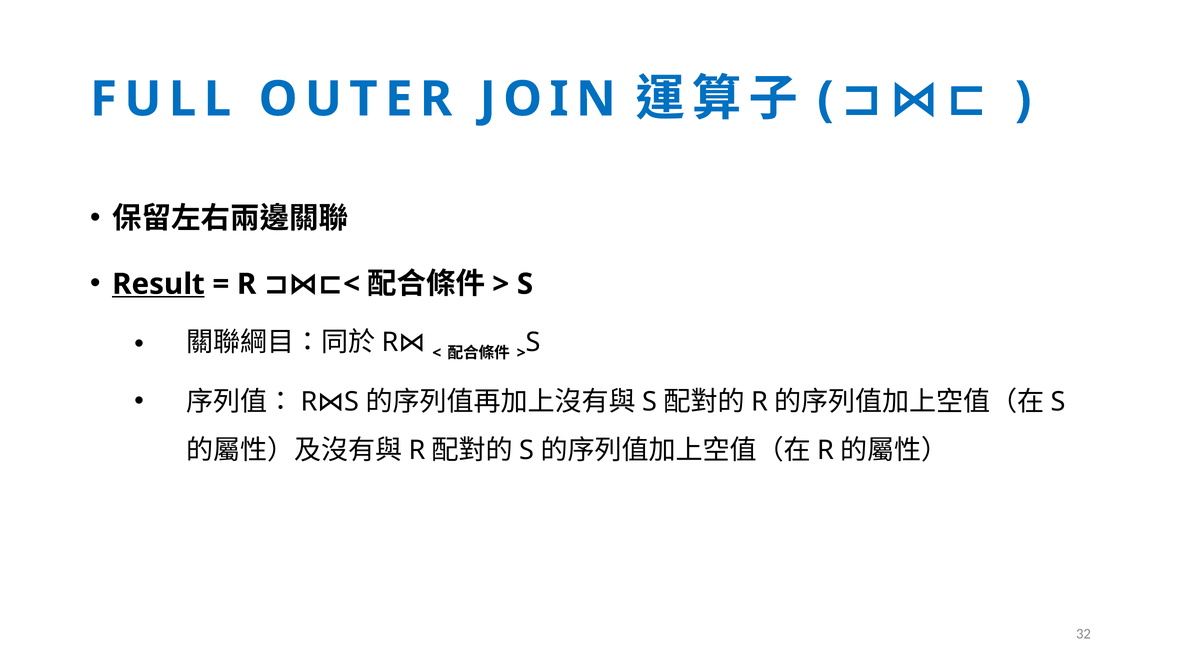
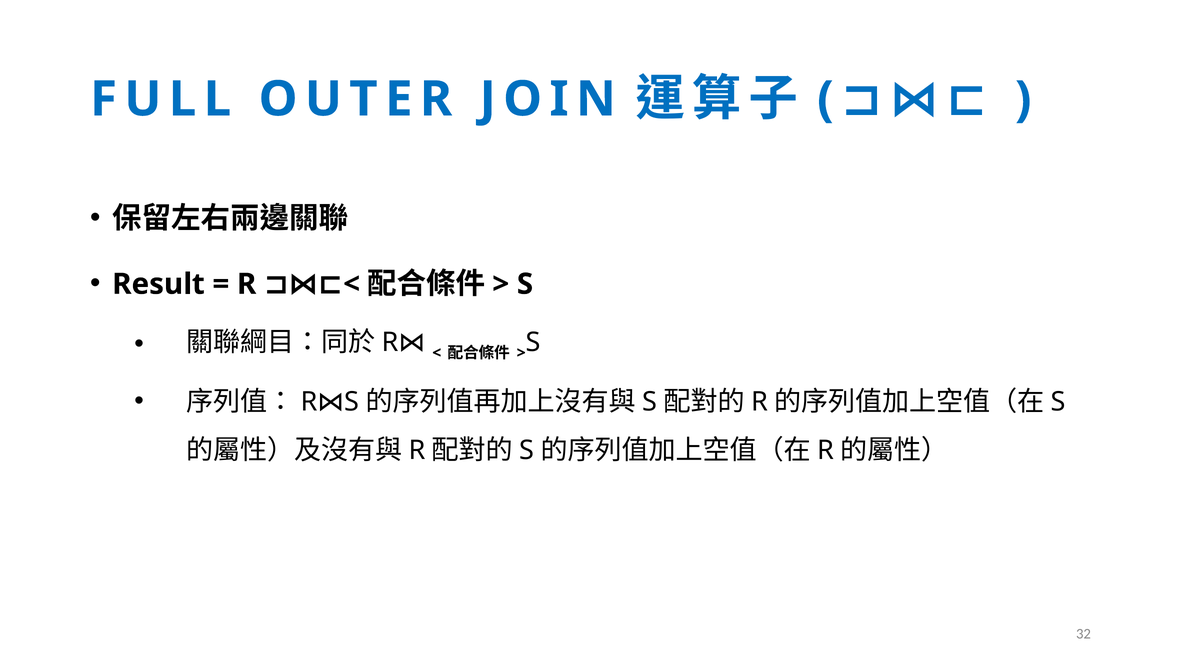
Result underline: present -> none
